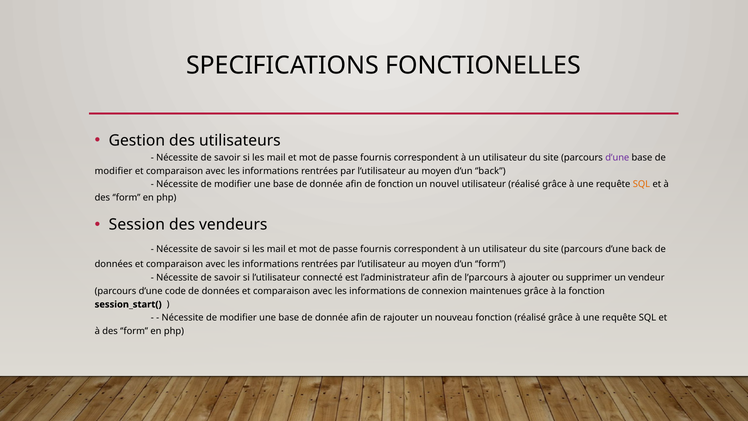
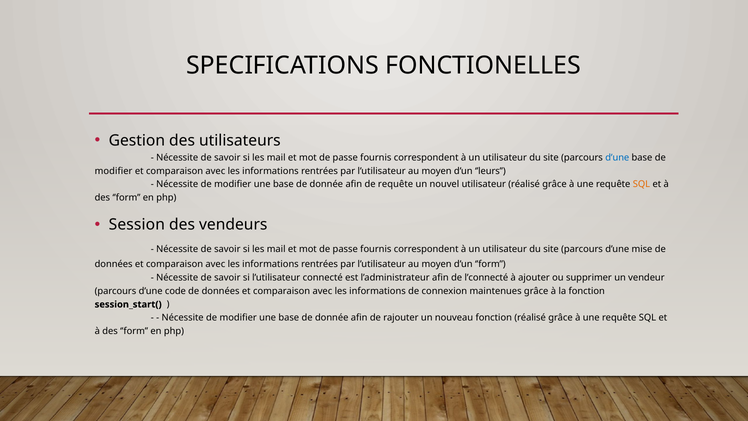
d’une at (617, 157) colour: purple -> blue
’back: ’back -> ’leurs
de fonction: fonction -> requête
back: back -> mise
l’parcours: l’parcours -> l’connecté
